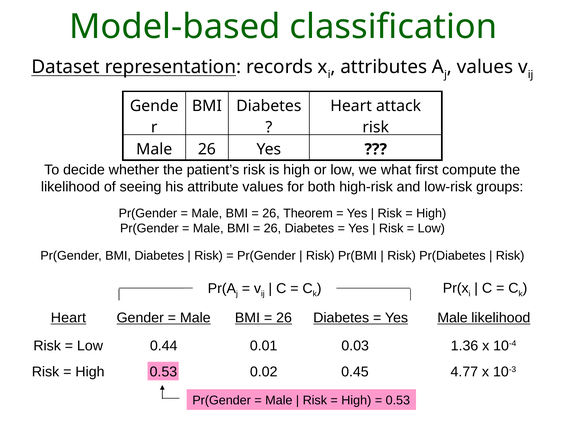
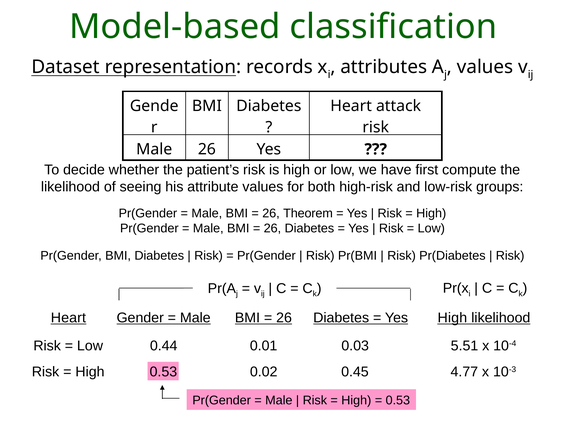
what: what -> have
Male at (452, 318): Male -> High
1.36: 1.36 -> 5.51
